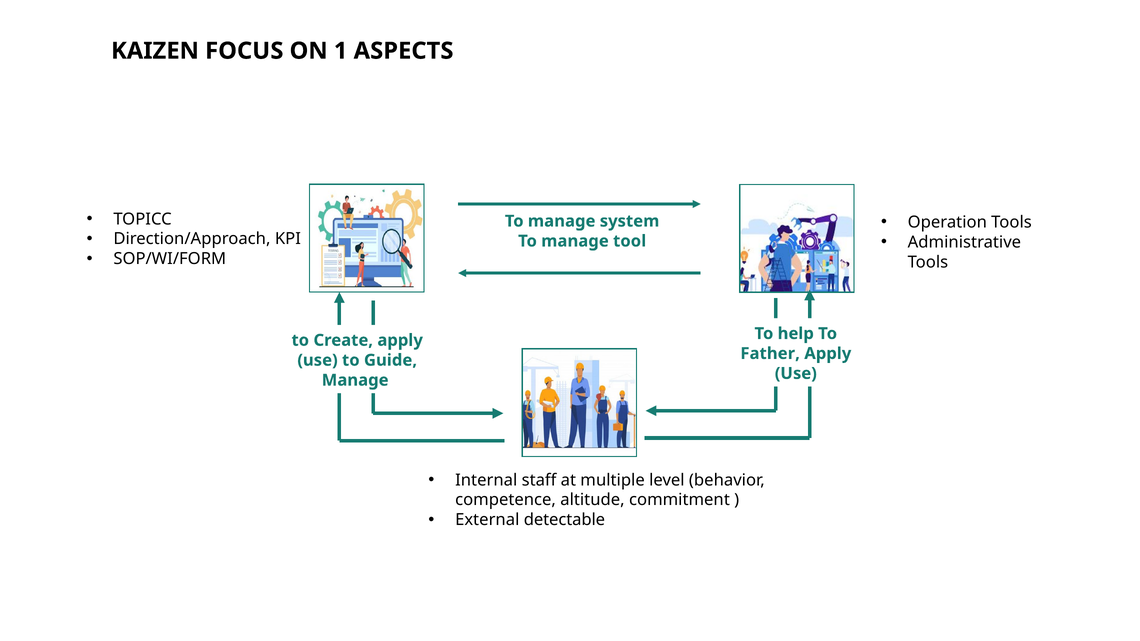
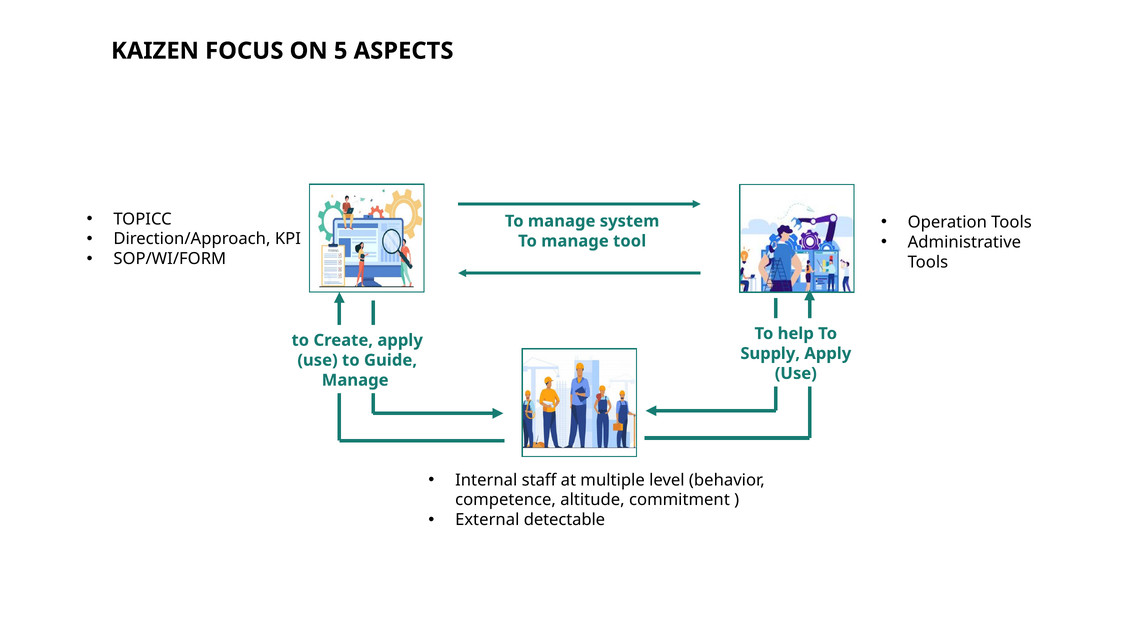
1: 1 -> 5
Father: Father -> Supply
